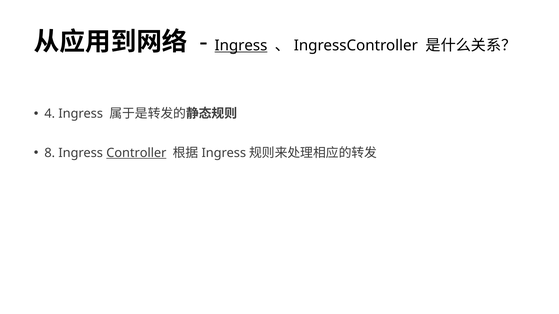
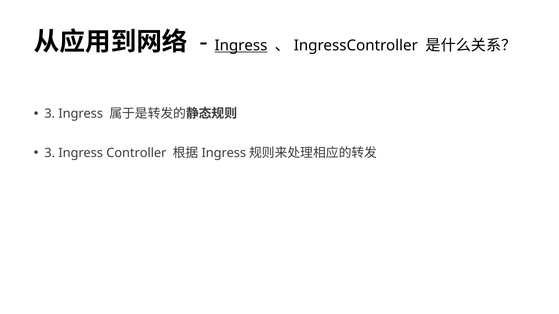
4 at (50, 114): 4 -> 3
8 at (50, 153): 8 -> 3
Controller underline: present -> none
